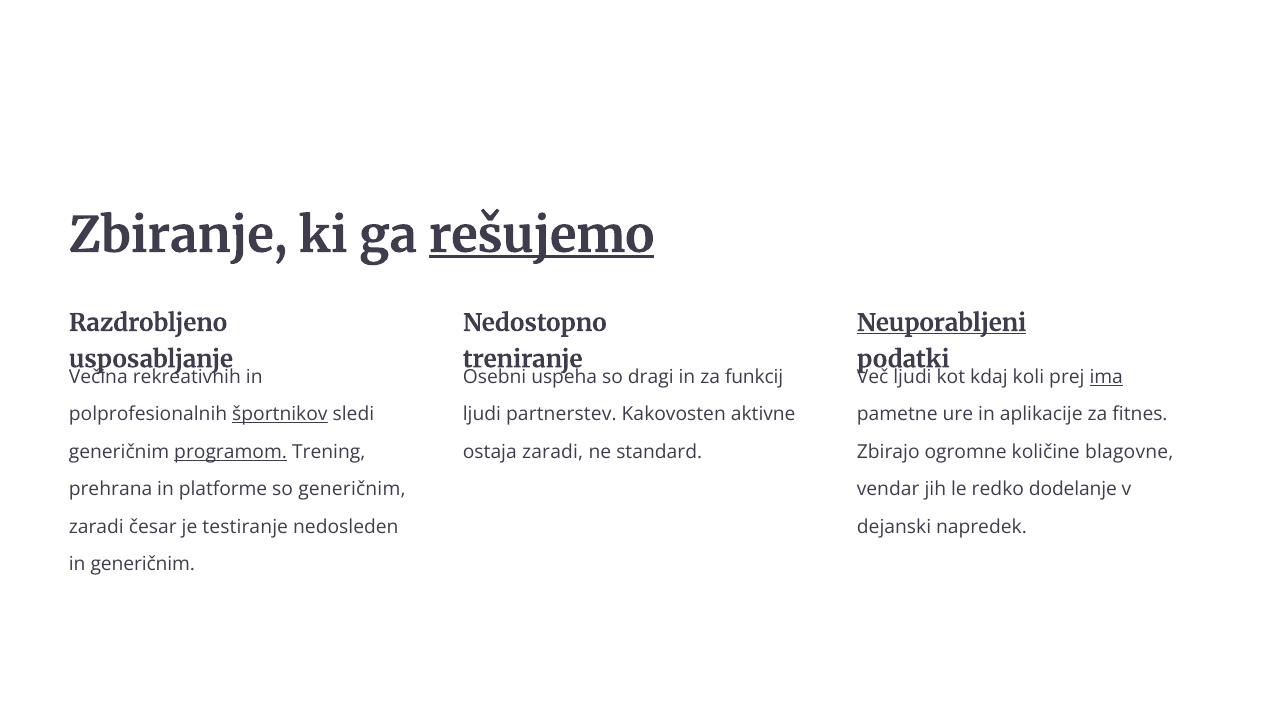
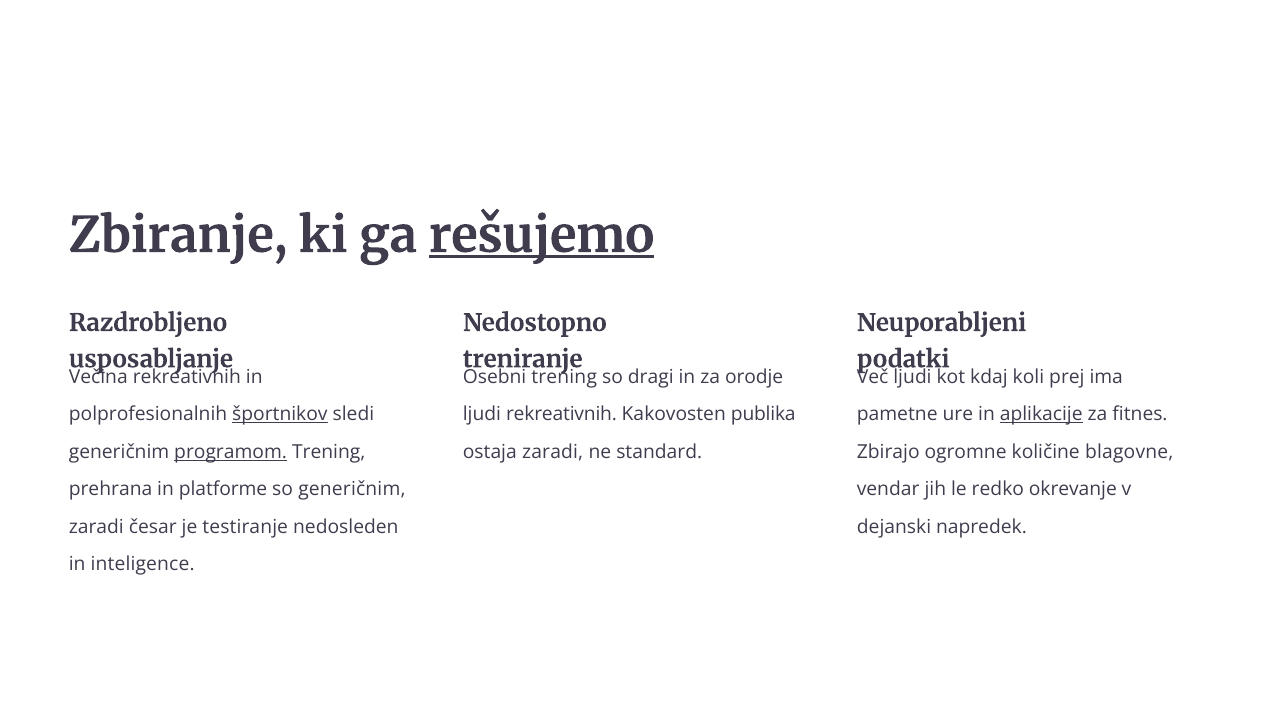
Neuporabljeni underline: present -> none
uspeha at (564, 377): uspeha -> trening
funkcij: funkcij -> orodje
ima underline: present -> none
ljudi partnerstev: partnerstev -> rekreativnih
aktivne: aktivne -> publika
aplikacije underline: none -> present
dodelanje: dodelanje -> okrevanje
in generičnim: generičnim -> inteligence
